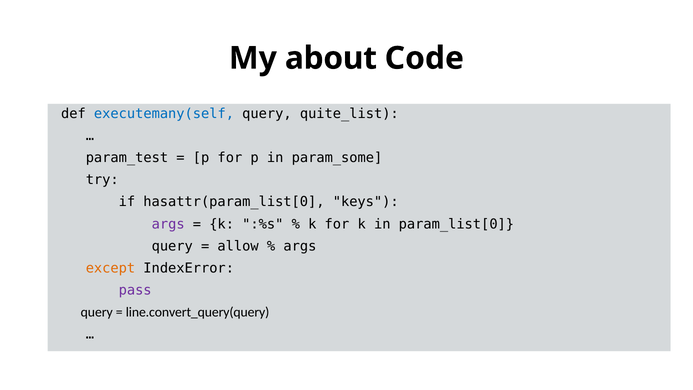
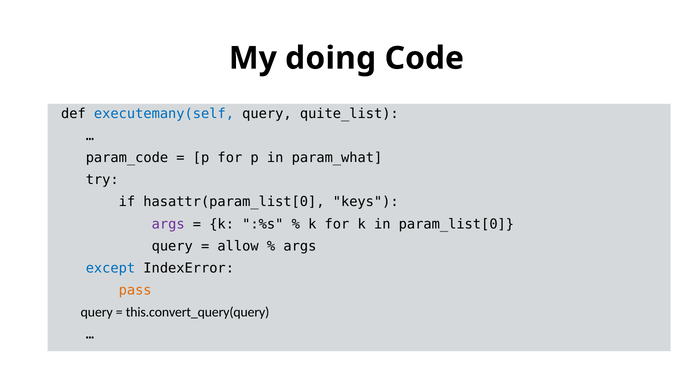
about: about -> doing
param_test: param_test -> param_code
param_some: param_some -> param_what
except colour: orange -> blue
pass colour: purple -> orange
line.convert_query(query: line.convert_query(query -> this.convert_query(query
